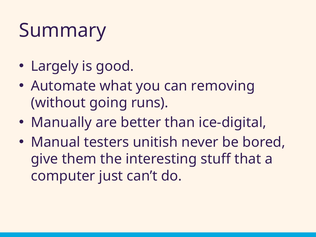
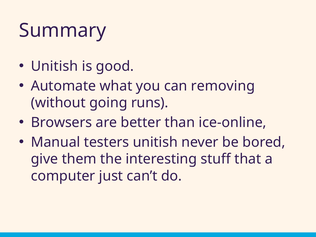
Largely at (55, 66): Largely -> Unitish
Manually: Manually -> Browsers
ice-digital: ice-digital -> ice-online
